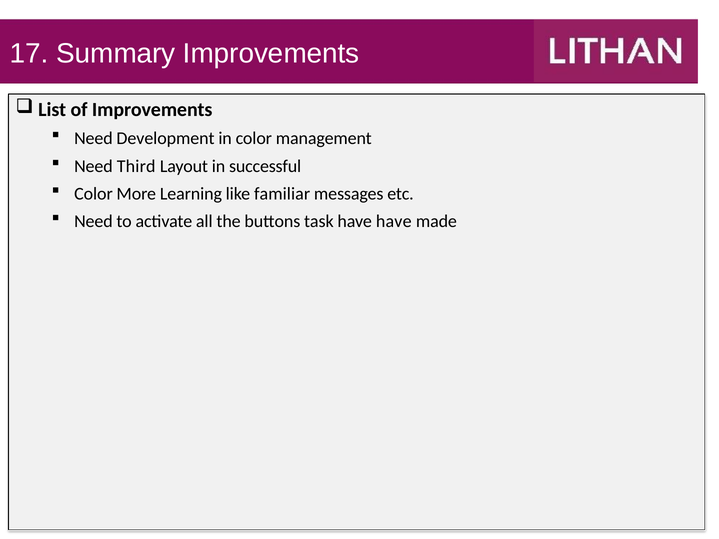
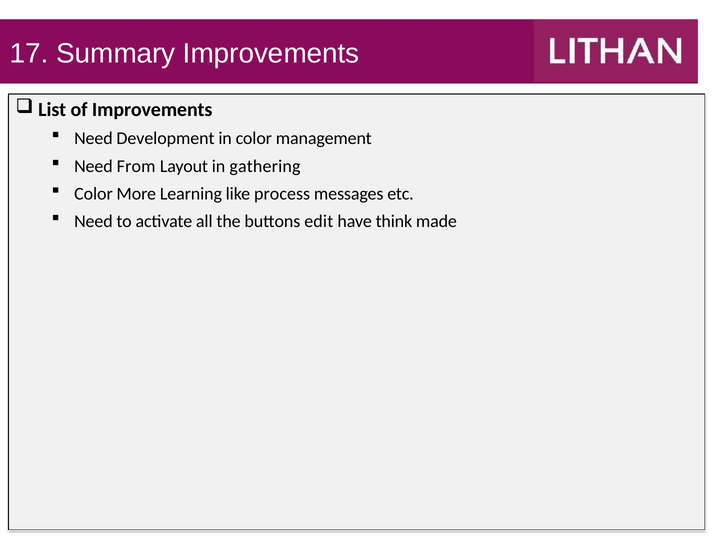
Third: Third -> From
successful: successful -> gathering
familiar: familiar -> process
task: task -> edit
have have: have -> think
